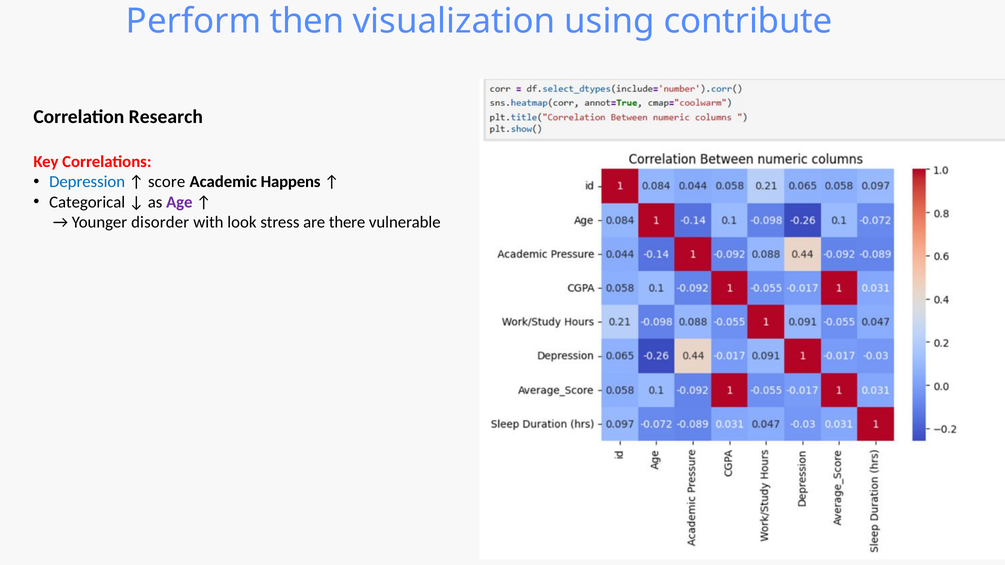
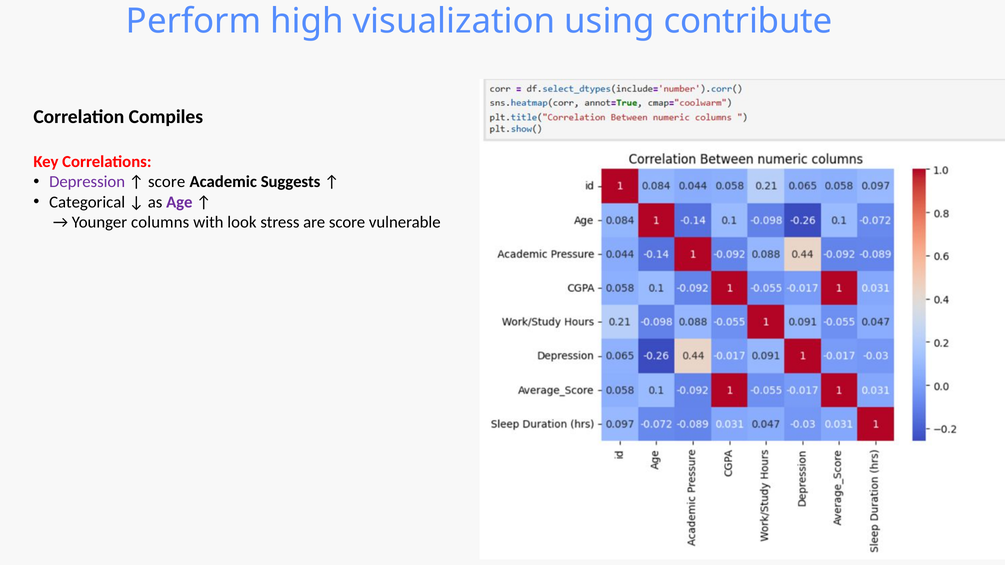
then: then -> high
Research: Research -> Compiles
Depression colour: blue -> purple
Happens: Happens -> Suggests
disorder: disorder -> columns
are there: there -> score
